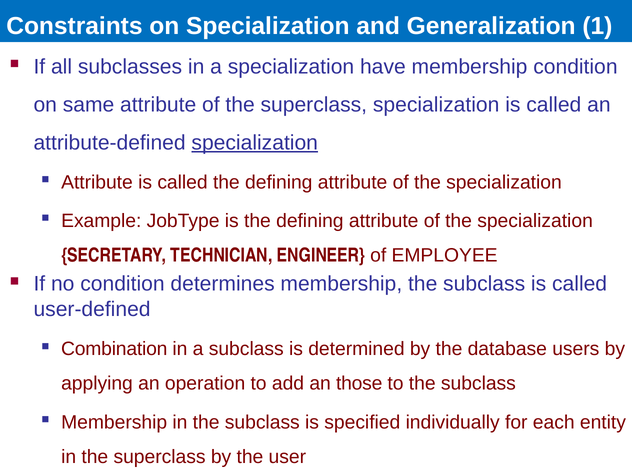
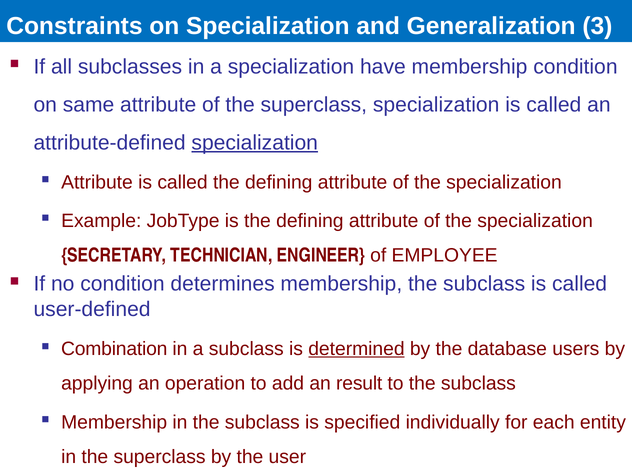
1: 1 -> 3
determined underline: none -> present
those: those -> result
